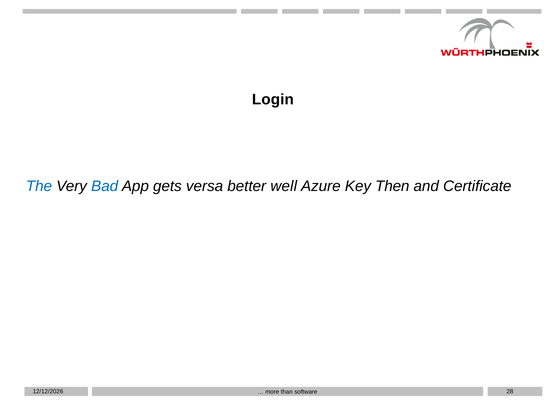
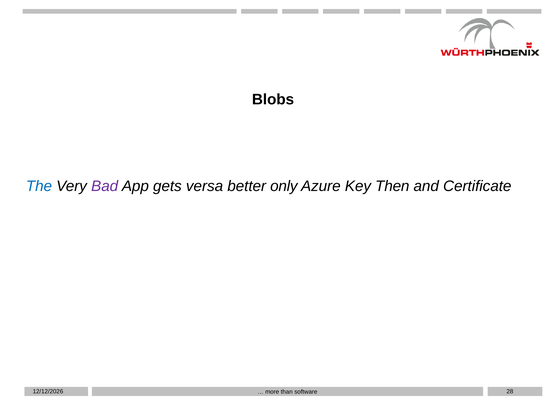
Login: Login -> Blobs
Bad colour: blue -> purple
well: well -> only
